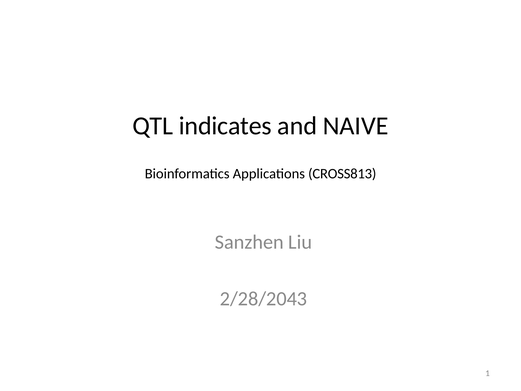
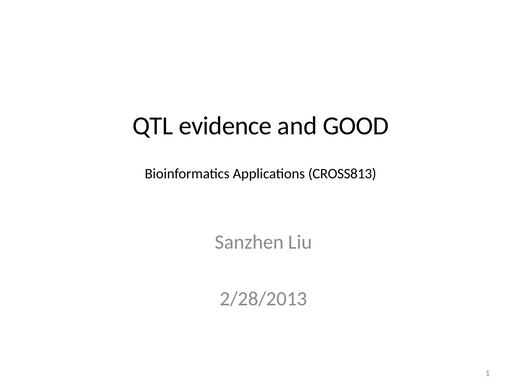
indicates: indicates -> evidence
NAIVE: NAIVE -> GOOD
2/28/2043: 2/28/2043 -> 2/28/2013
